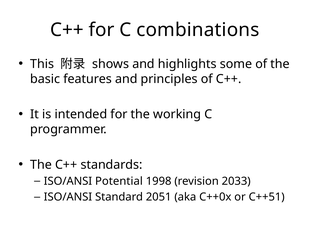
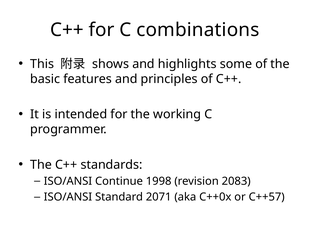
Potential: Potential -> Continue
2033: 2033 -> 2083
2051: 2051 -> 2071
C++51: C++51 -> C++57
